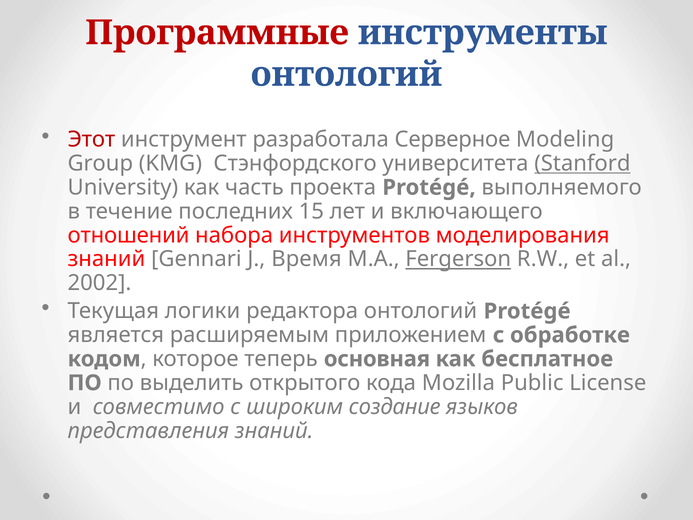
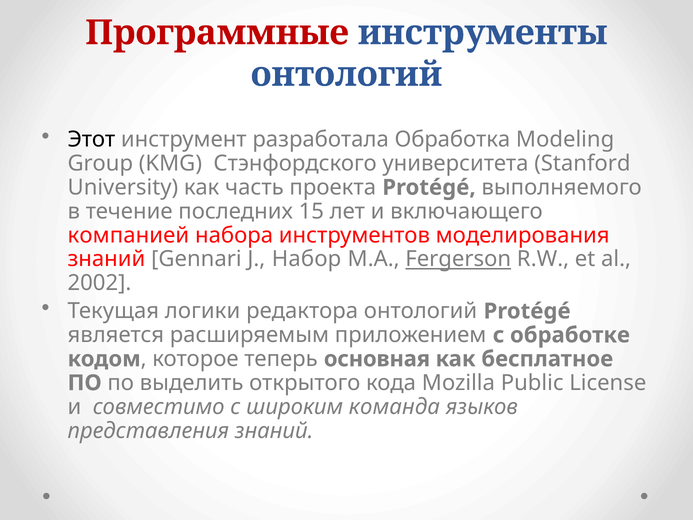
Этот colour: red -> black
Серверное: Серверное -> Обработка
Stanford underline: present -> none
отношений: отношений -> компанией
Время: Время -> Набор
создание: создание -> команда
